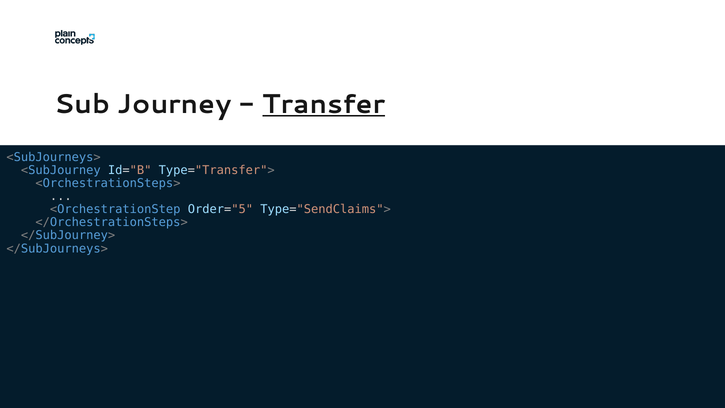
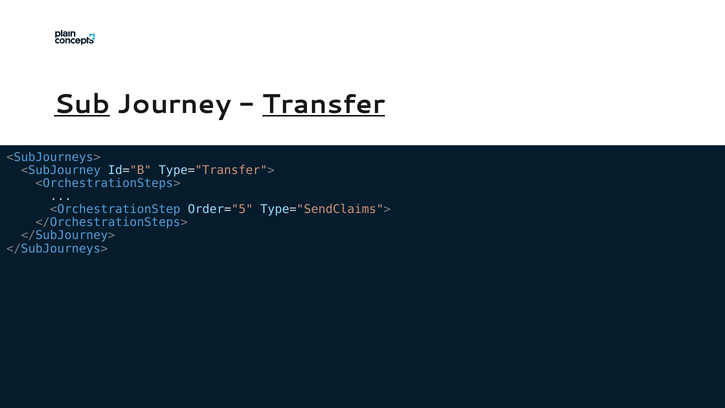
Sub underline: none -> present
